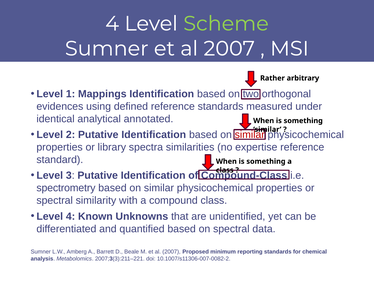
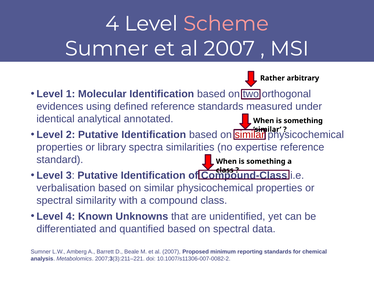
Scheme colour: light green -> pink
Mappings: Mappings -> Molecular
spectrometry: spectrometry -> verbalisation
